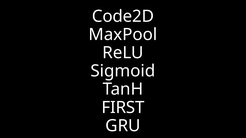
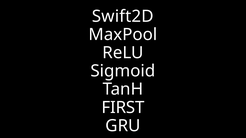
Code2D: Code2D -> Swift2D
